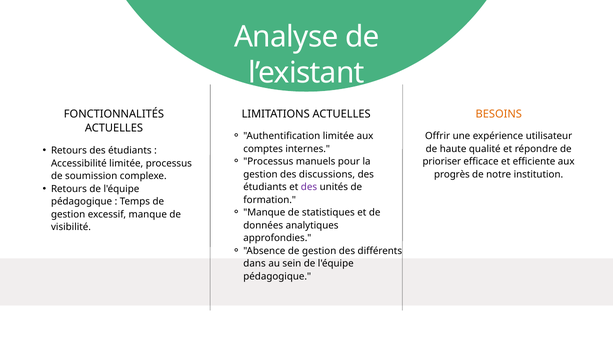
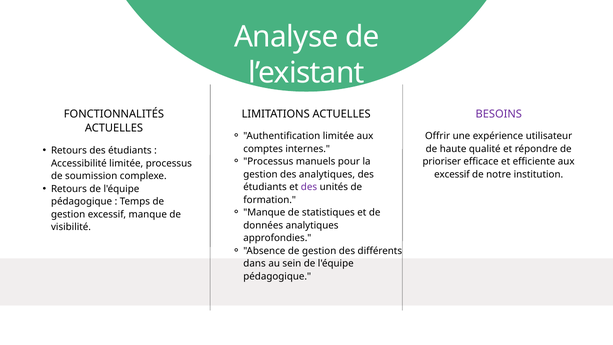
BESOINS colour: orange -> purple
des discussions: discussions -> analytiques
progrès at (452, 174): progrès -> excessif
